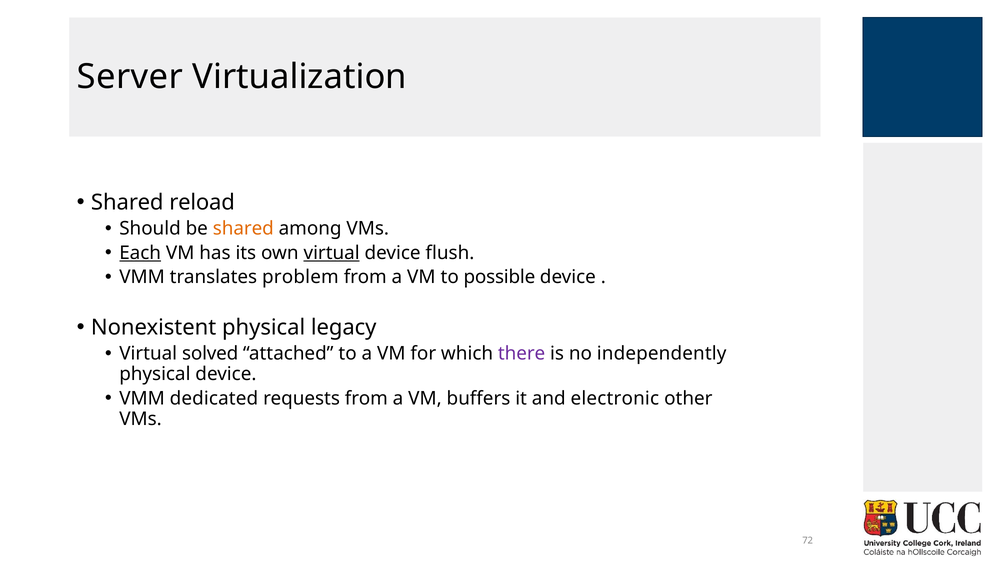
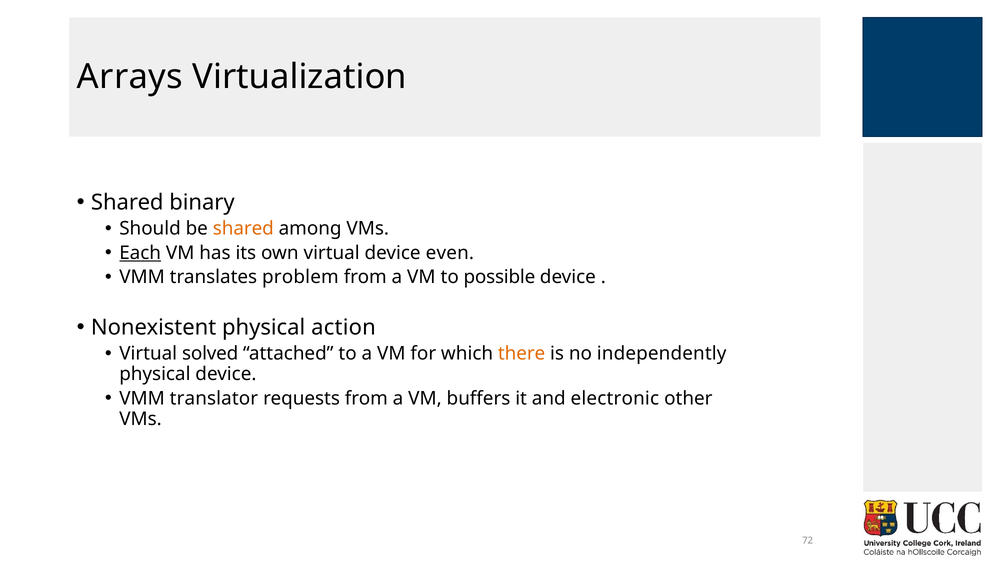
Server: Server -> Arrays
reload: reload -> binary
virtual at (332, 253) underline: present -> none
flush: flush -> even
legacy: legacy -> action
there colour: purple -> orange
dedicated: dedicated -> translator
